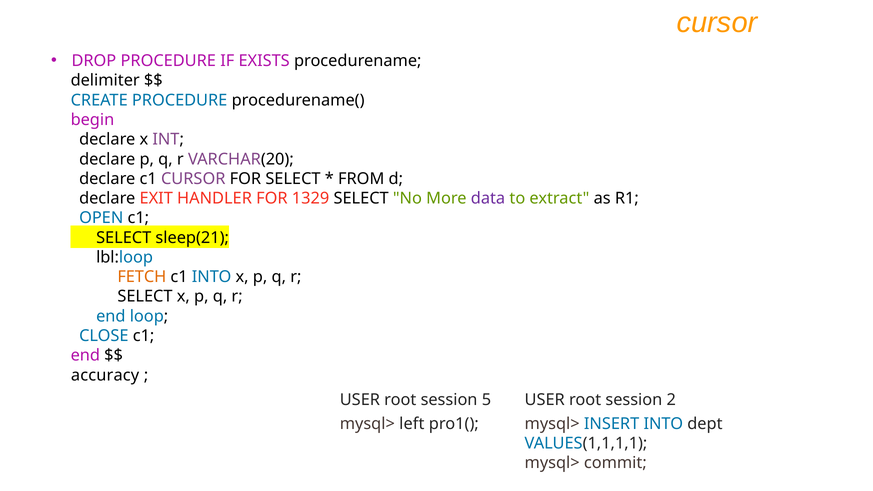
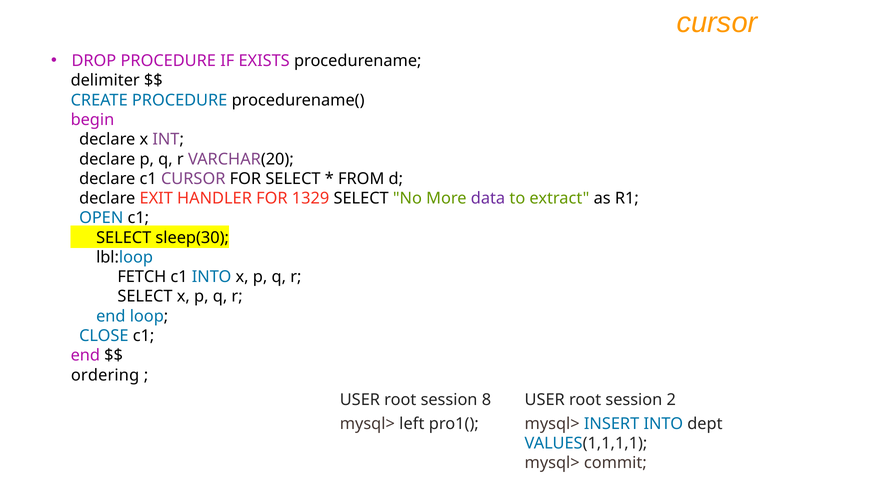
sleep(21: sleep(21 -> sleep(30
FETCH colour: orange -> black
accuracy: accuracy -> ordering
5: 5 -> 8
